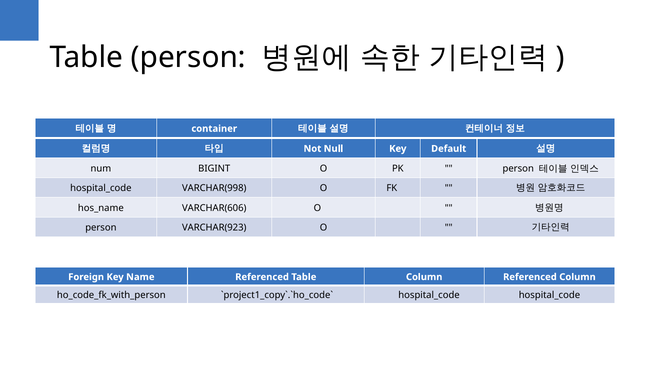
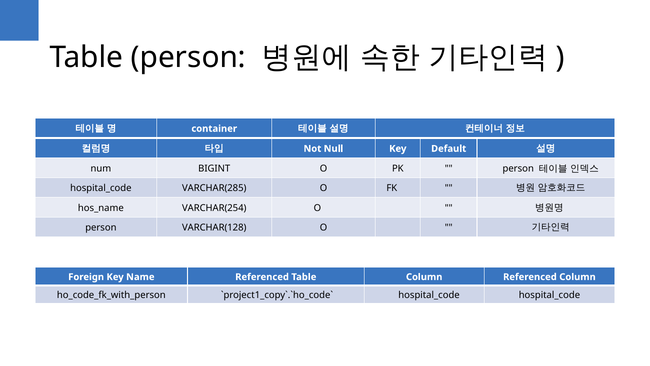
VARCHAR(998: VARCHAR(998 -> VARCHAR(285
VARCHAR(606: VARCHAR(606 -> VARCHAR(254
VARCHAR(923: VARCHAR(923 -> VARCHAR(128
